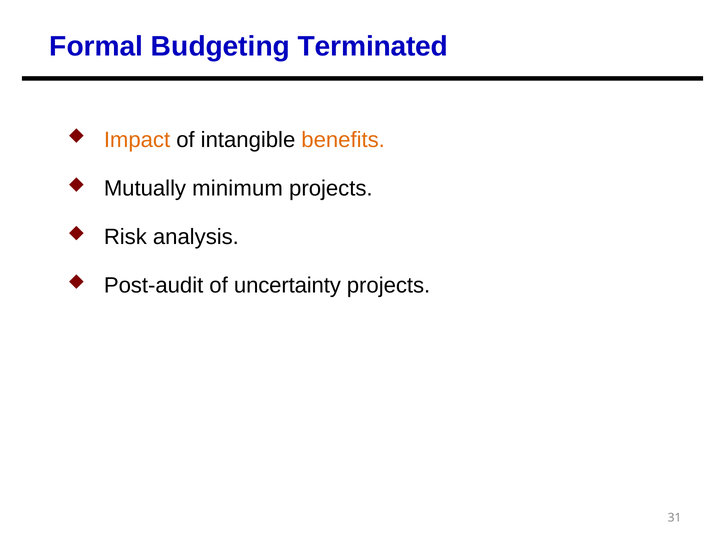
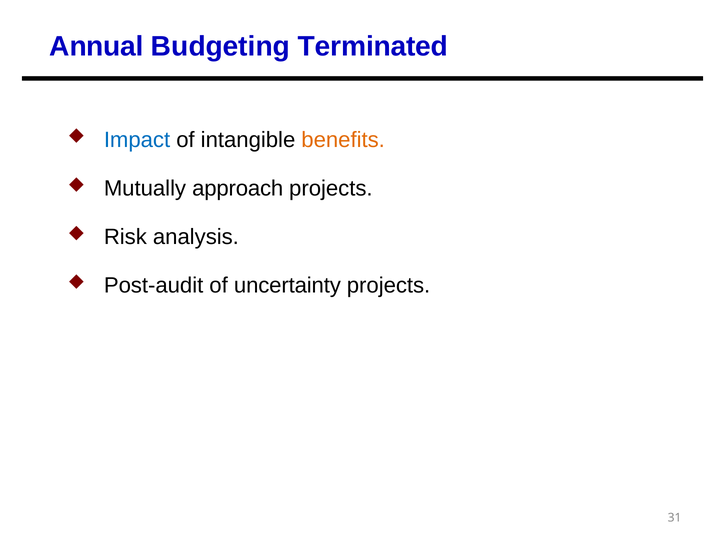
Formal: Formal -> Annual
Impact colour: orange -> blue
minimum: minimum -> approach
